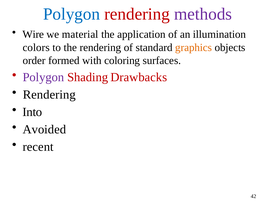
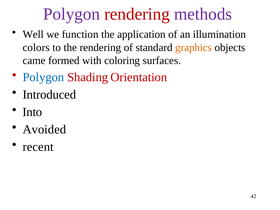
Polygon at (72, 14) colour: blue -> purple
Wire: Wire -> Well
material: material -> function
order: order -> came
Polygon at (43, 77) colour: purple -> blue
Drawbacks: Drawbacks -> Orientation
Rendering at (49, 95): Rendering -> Introduced
